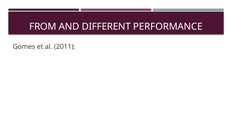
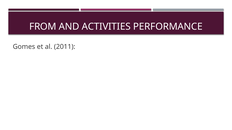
DIFFERENT: DIFFERENT -> ACTIVITIES
